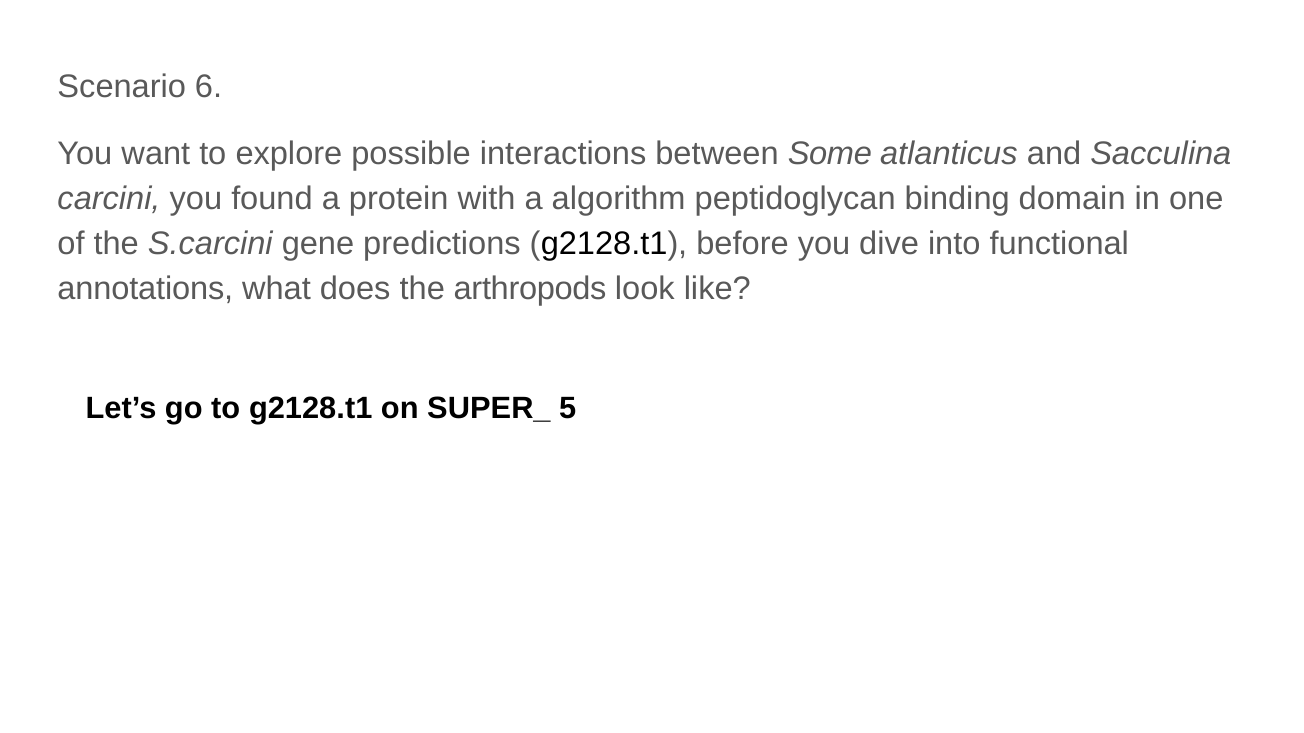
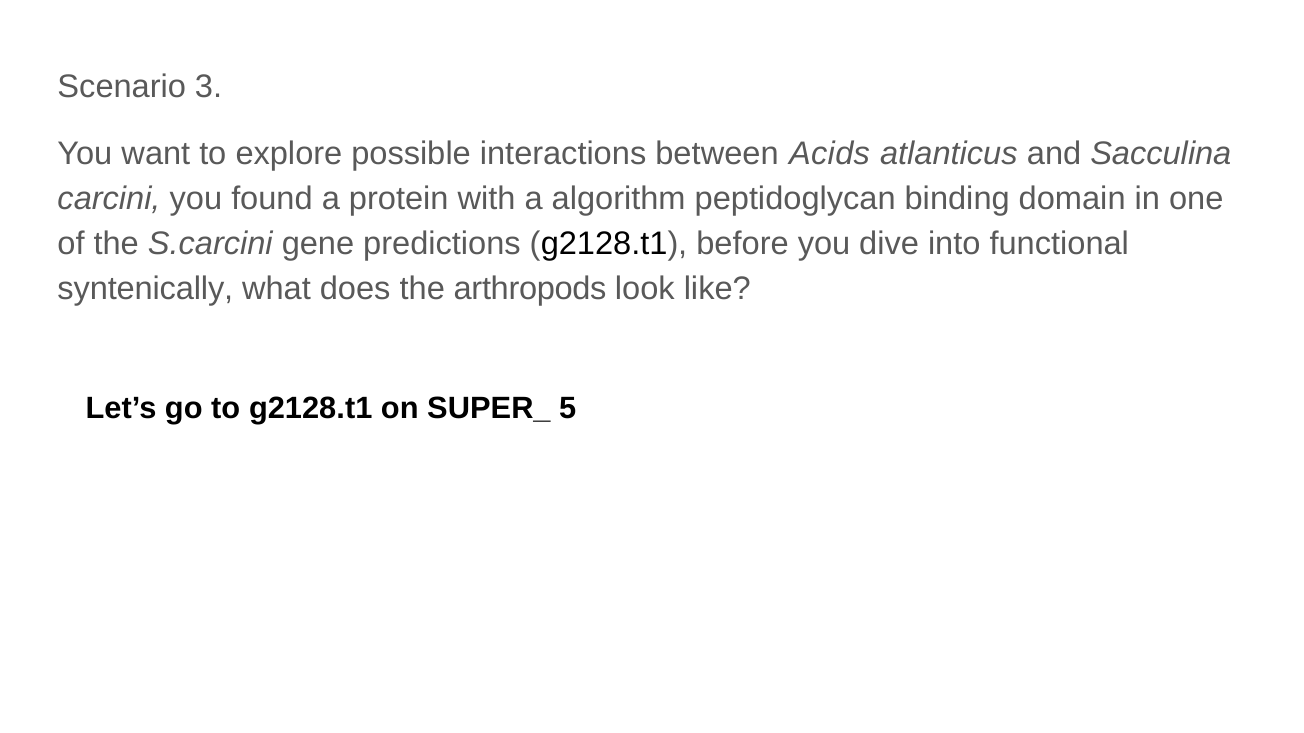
6: 6 -> 3
Some: Some -> Acids
annotations: annotations -> syntenically
